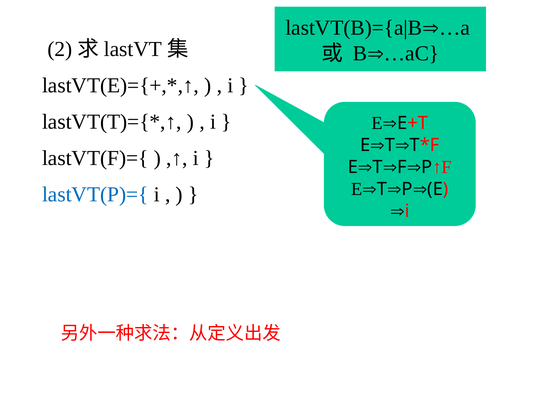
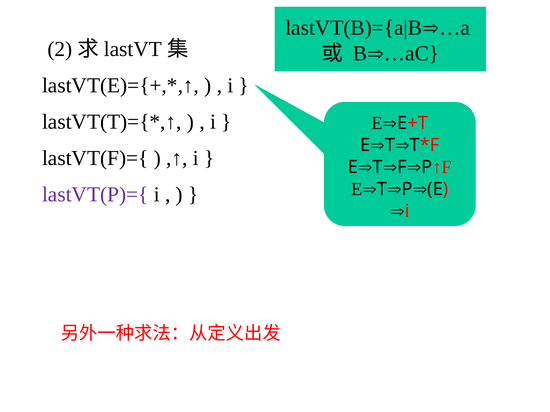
lastVT(P)={ colour: blue -> purple
